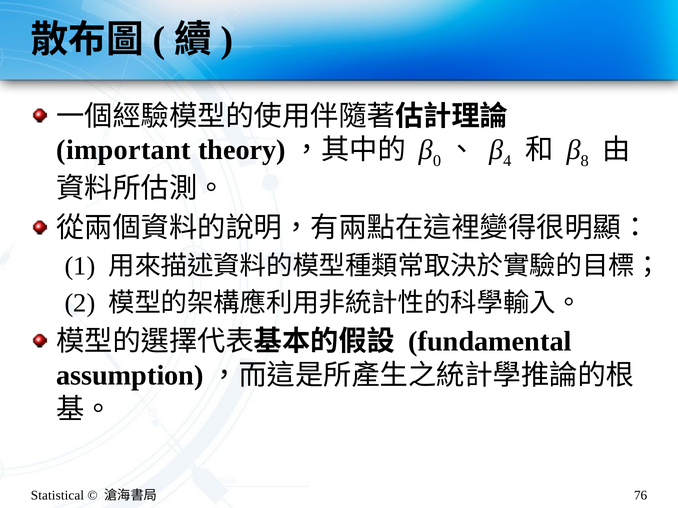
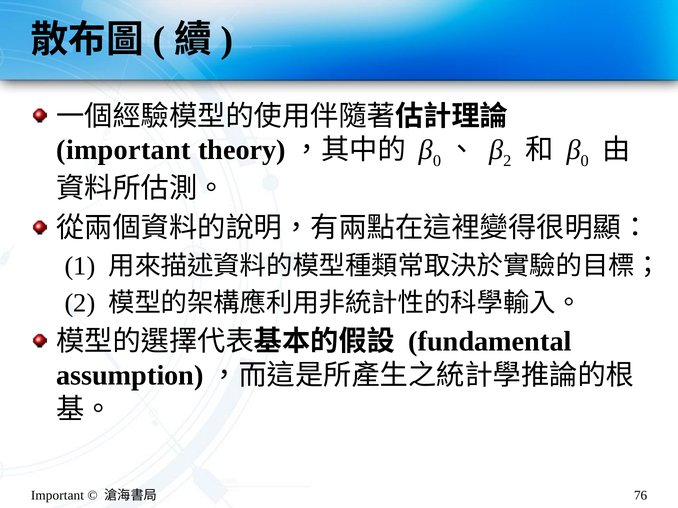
4 at (507, 161): 4 -> 2
8 at (585, 161): 8 -> 0
Statistical at (57, 496): Statistical -> Important
